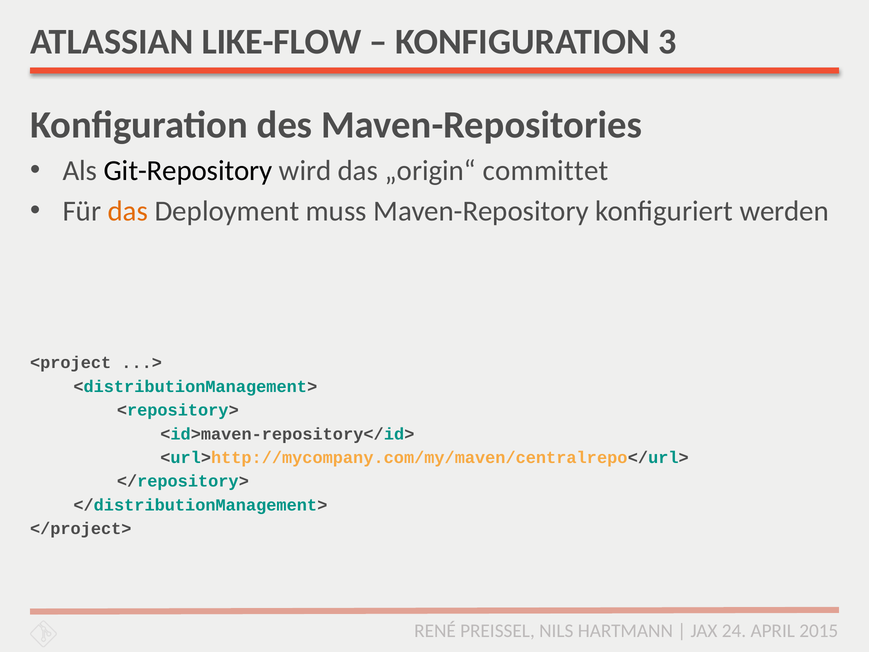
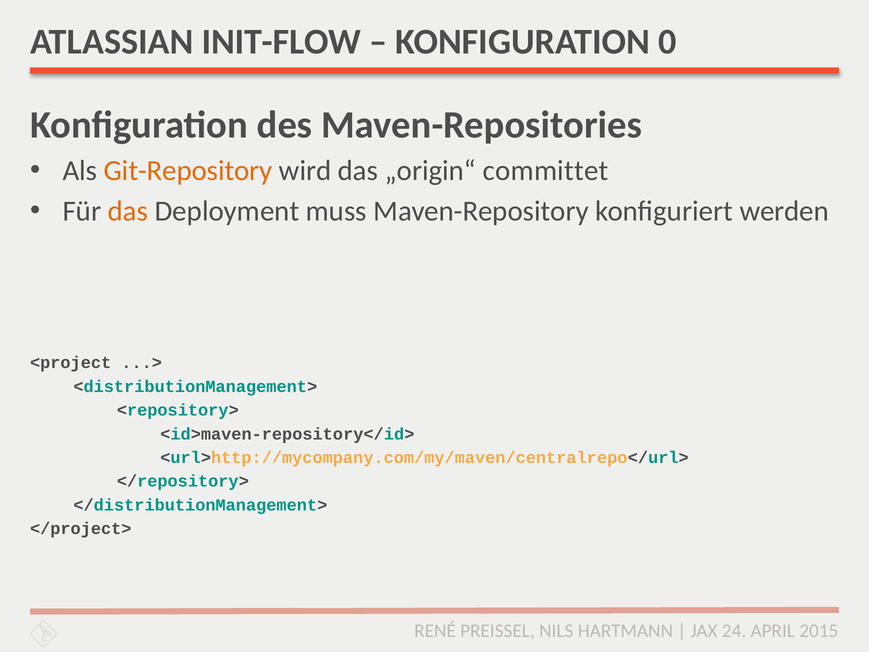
LIKE-FLOW: LIKE-FLOW -> INIT-FLOW
3: 3 -> 0
Git-Repository colour: black -> orange
